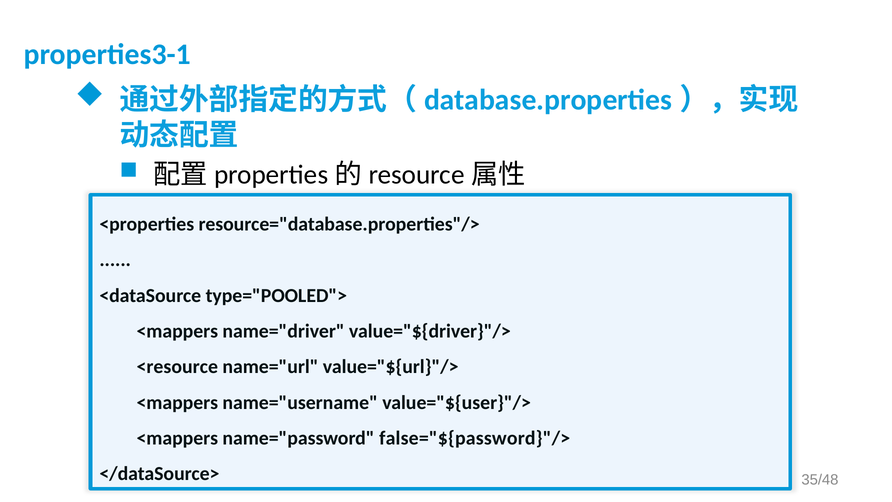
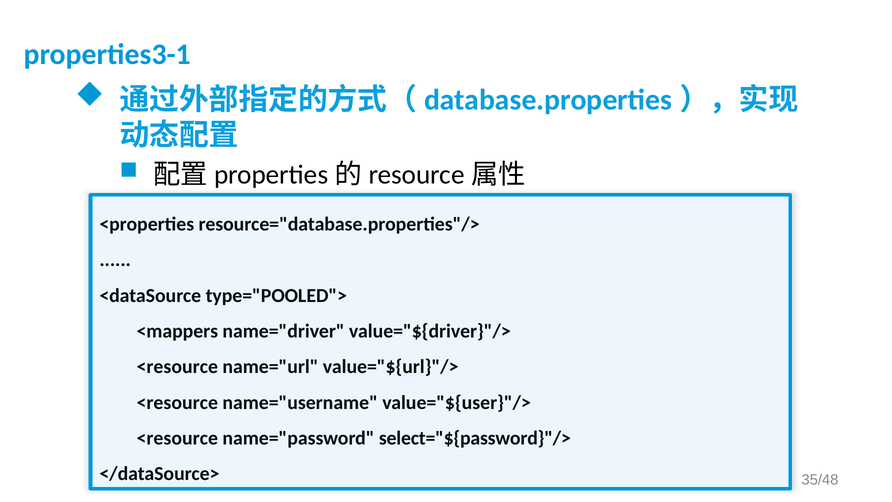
<mappers at (177, 402): <mappers -> <resource
<mappers at (177, 438): <mappers -> <resource
false="${password}"/>: false="${password}"/> -> select="${password}"/>
